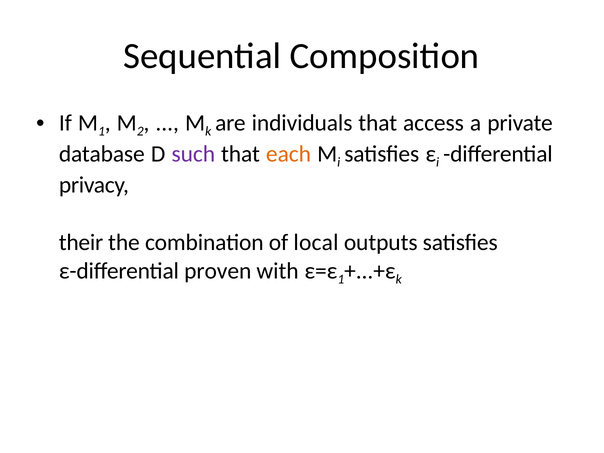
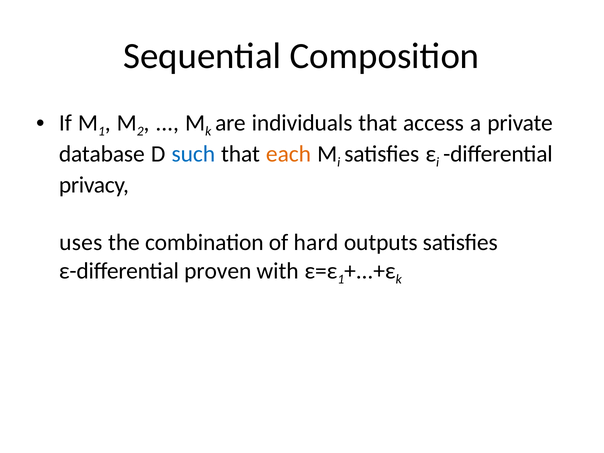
such colour: purple -> blue
their: their -> uses
local: local -> hard
